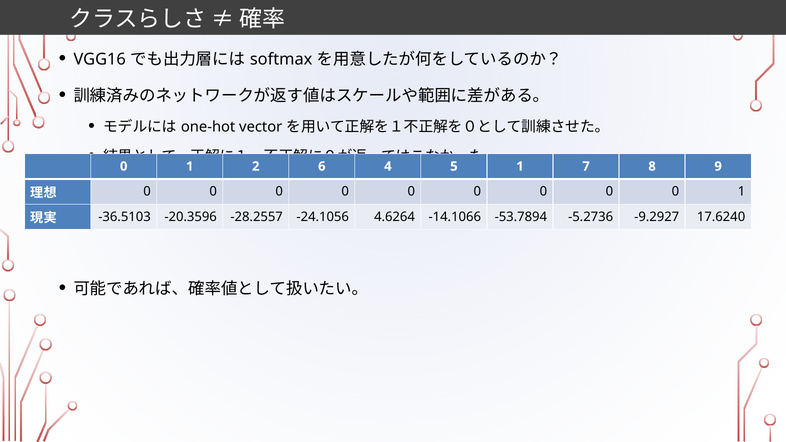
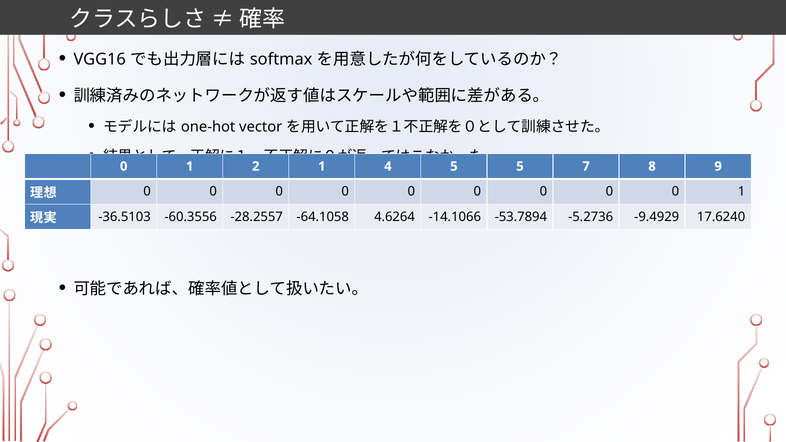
2 6: 6 -> 1
5 1: 1 -> 5
-20.3596: -20.3596 -> -60.3556
-24.1056: -24.1056 -> -64.1058
-9.2927: -9.2927 -> -9.4929
